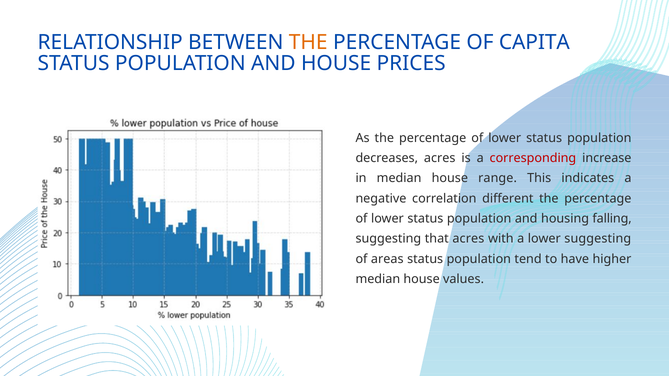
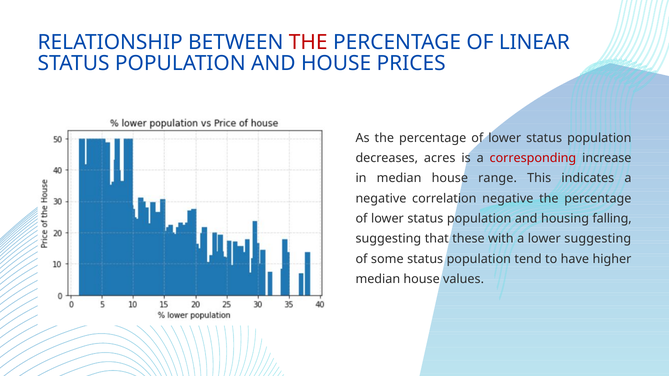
THE at (308, 42) colour: orange -> red
CAPITA: CAPITA -> LINEAR
correlation different: different -> negative
that acres: acres -> these
areas: areas -> some
